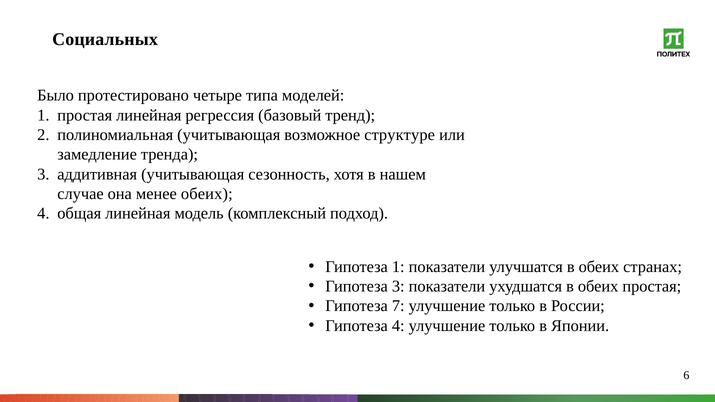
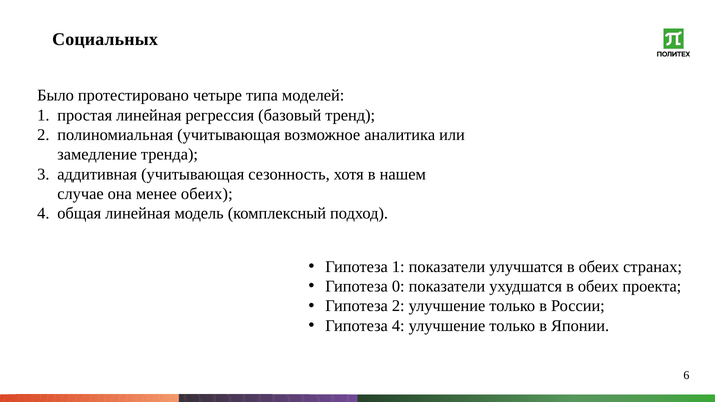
структуре: структуре -> аналитика
Гипотеза 3: 3 -> 0
обеих простая: простая -> проекта
Гипотеза 7: 7 -> 2
